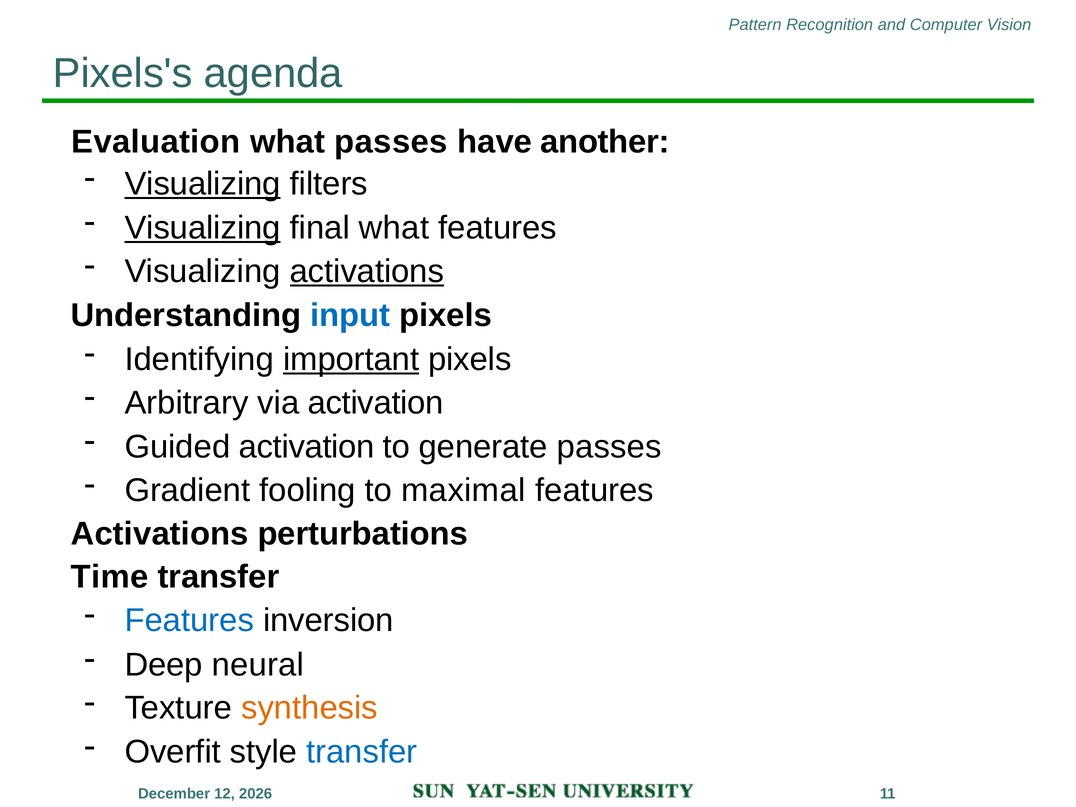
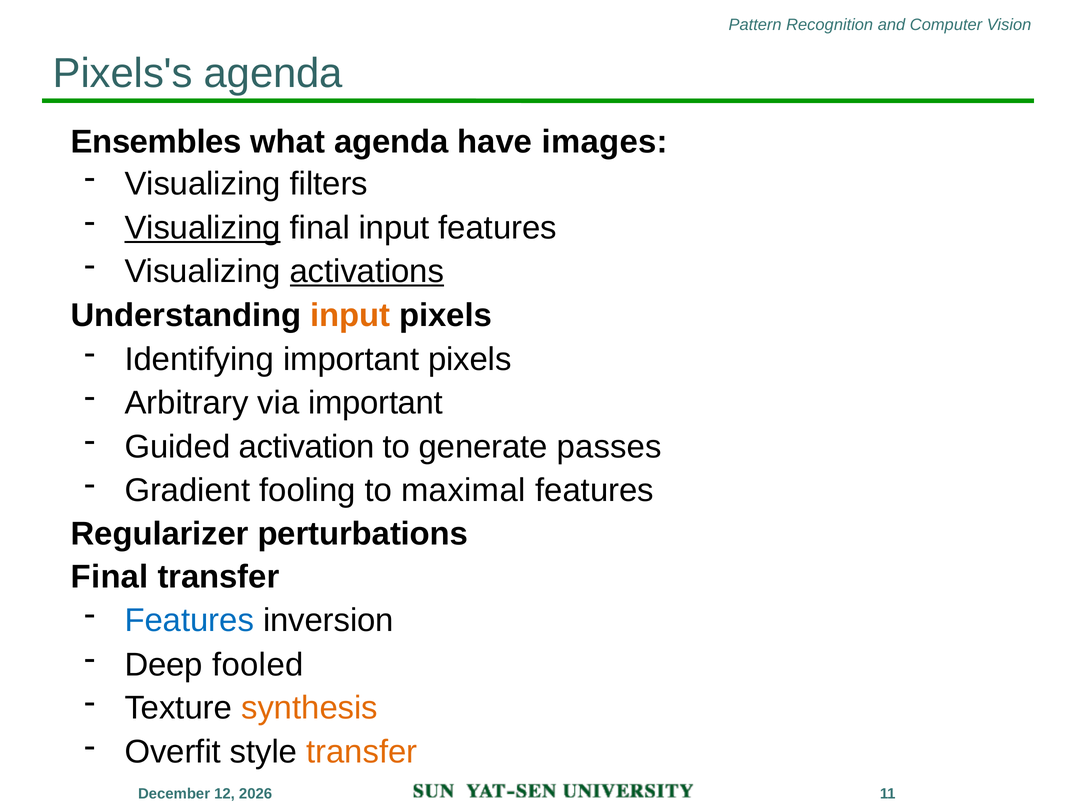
Evaluation: Evaluation -> Ensembles
what passes: passes -> agenda
another: another -> images
Visualizing at (203, 184) underline: present -> none
final what: what -> input
input at (350, 315) colour: blue -> orange
important at (351, 359) underline: present -> none
via activation: activation -> important
Activations at (160, 534): Activations -> Regularizer
Time at (110, 577): Time -> Final
neural: neural -> fooled
transfer at (362, 752) colour: blue -> orange
